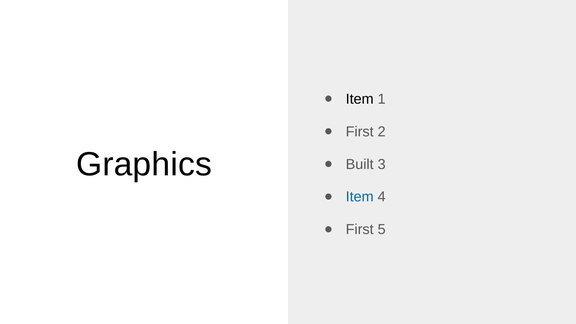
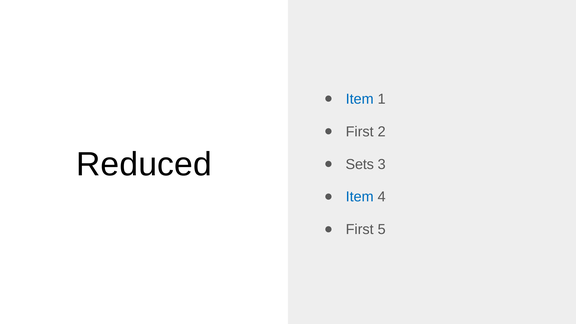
Item at (360, 99) colour: black -> blue
Graphics: Graphics -> Reduced
Built: Built -> Sets
